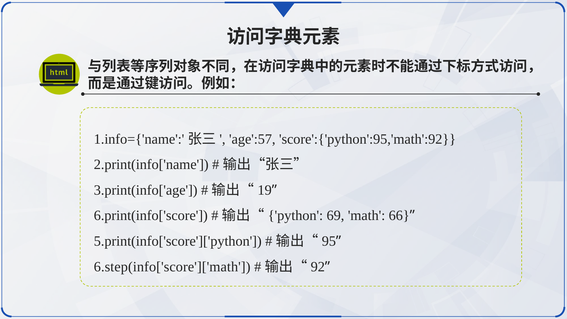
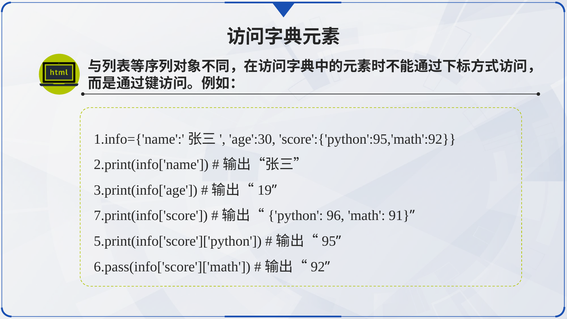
age':57: age':57 -> age':30
6.print(info['score: 6.print(info['score -> 7.print(info['score
69: 69 -> 96
66: 66 -> 91
6.step(info['score']['math: 6.step(info['score']['math -> 6.pass(info['score']['math
